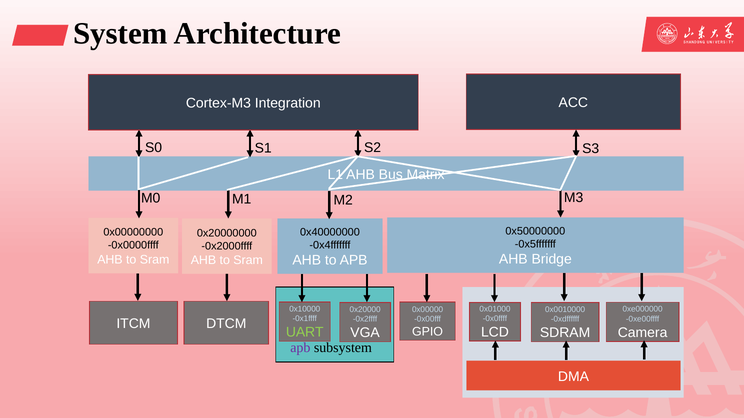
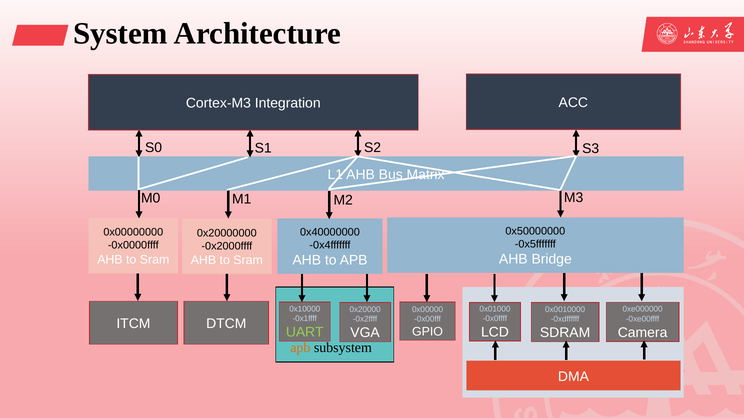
apb at (300, 348) colour: purple -> orange
